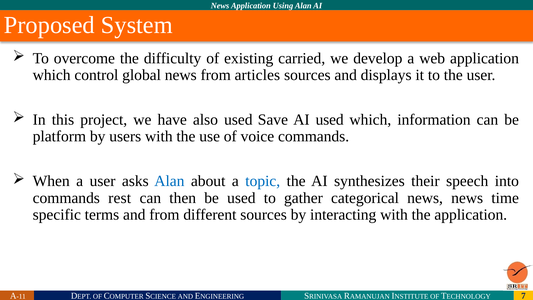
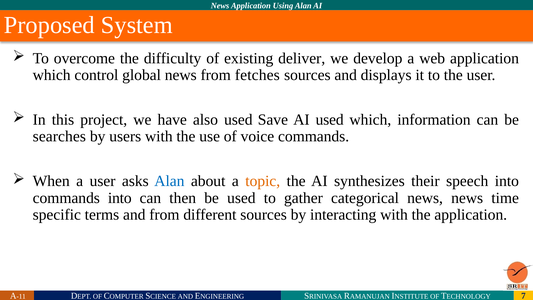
carried: carried -> deliver
articles: articles -> fetches
platform: platform -> searches
topic colour: blue -> orange
commands rest: rest -> into
